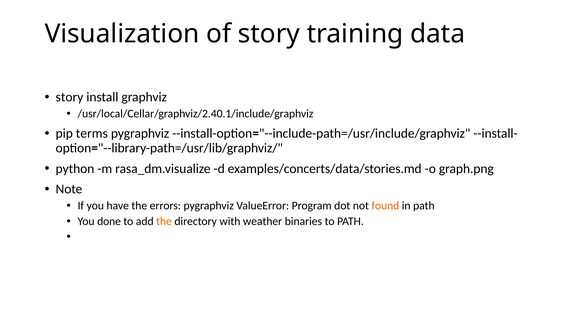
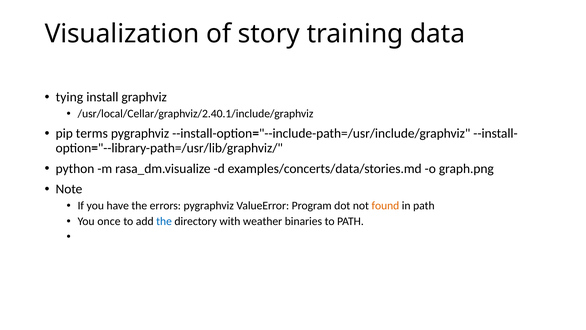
story at (69, 97): story -> tying
done: done -> once
the at (164, 221) colour: orange -> blue
